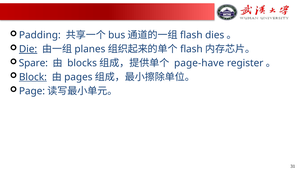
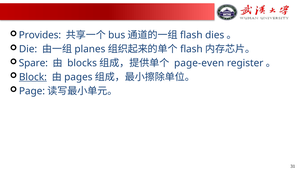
Padding: Padding -> Provides
Die underline: present -> none
page-have: page-have -> page-even
